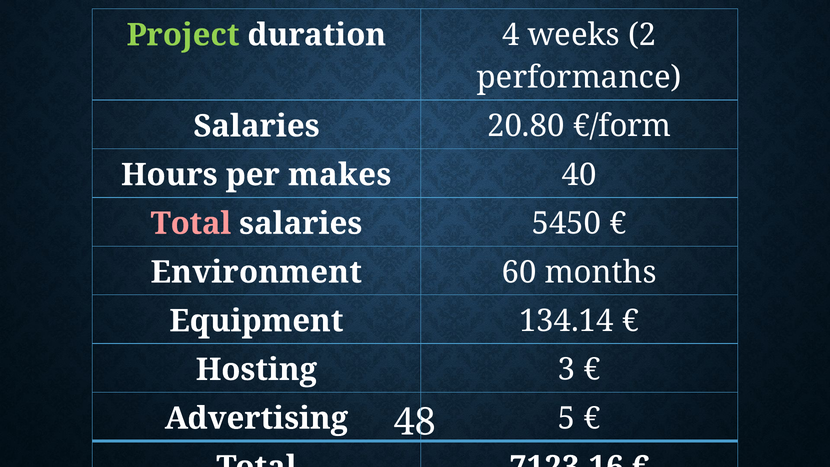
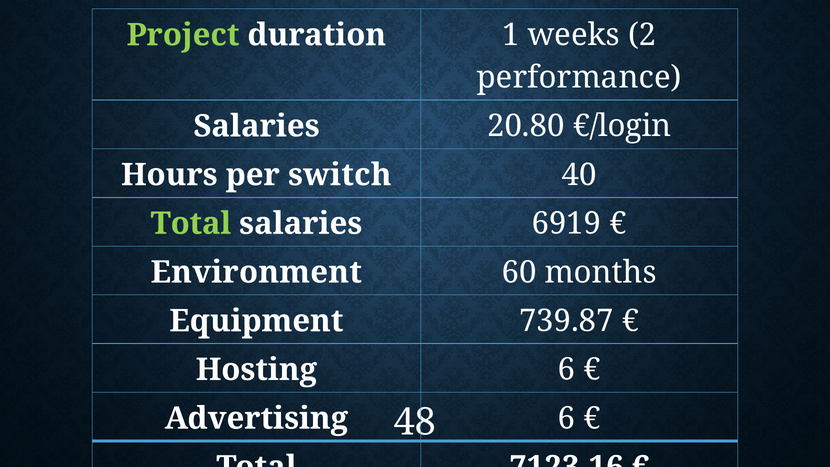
4: 4 -> 1
€/form: €/form -> €/login
makes: makes -> switch
Total at (191, 224) colour: pink -> light green
5450: 5450 -> 6919
134.14: 134.14 -> 739.87
Hosting 3: 3 -> 6
Advertising 5: 5 -> 6
